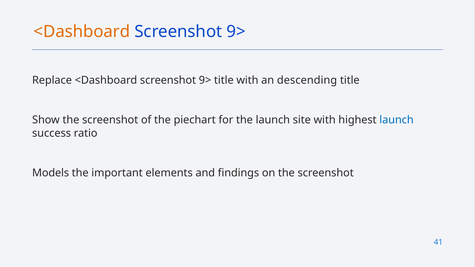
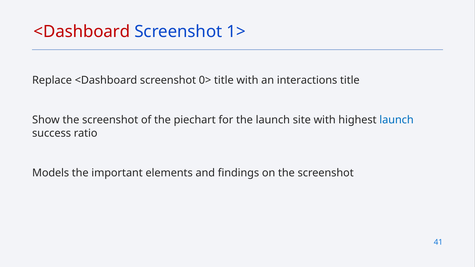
<Dashboard at (82, 32) colour: orange -> red
9> at (236, 32): 9> -> 1>
Replace <Dashboard screenshot 9>: 9> -> 0>
descending: descending -> interactions
